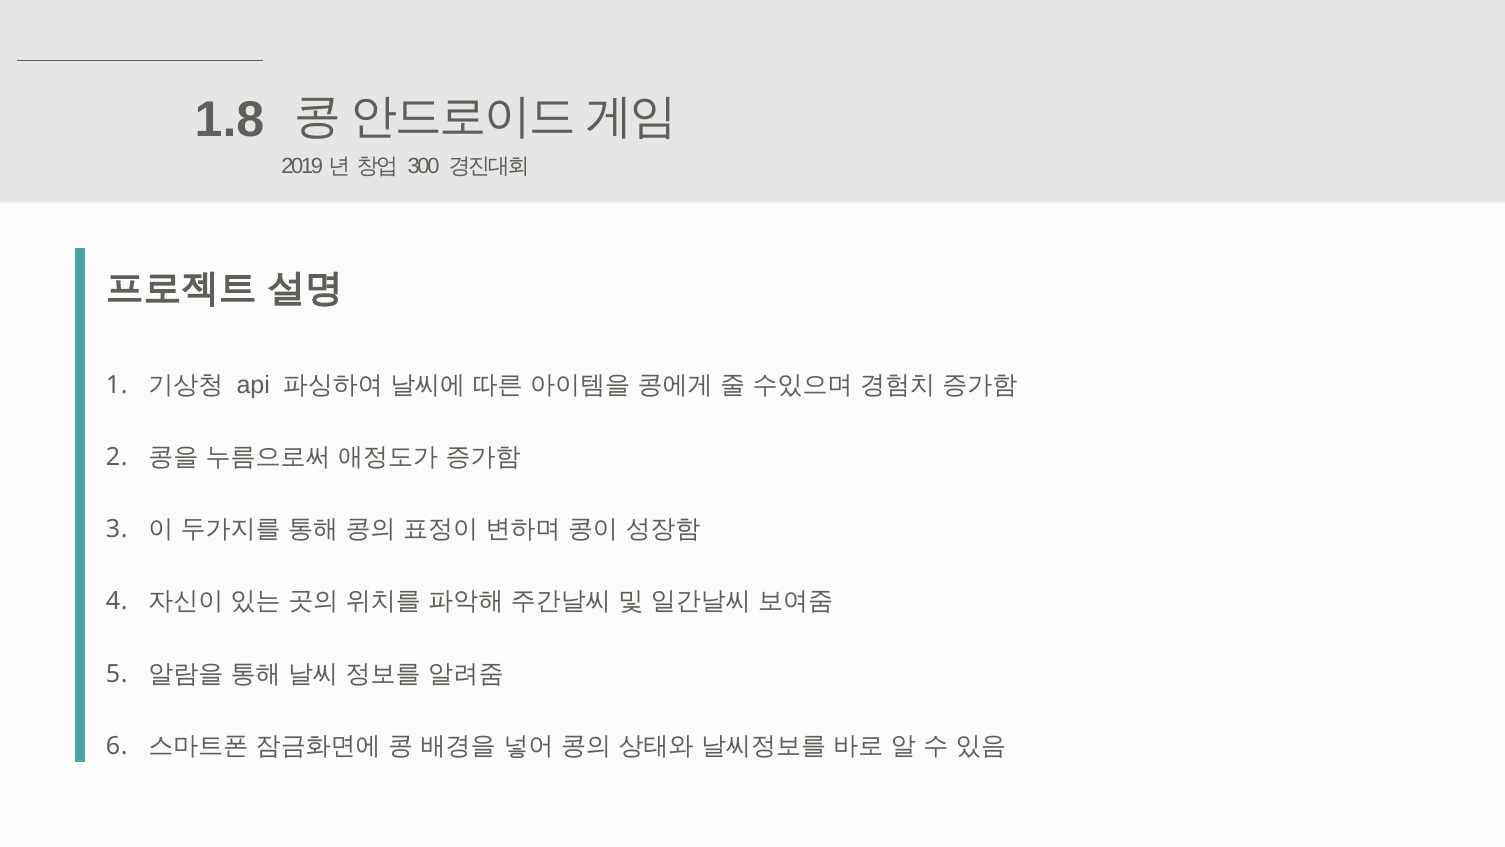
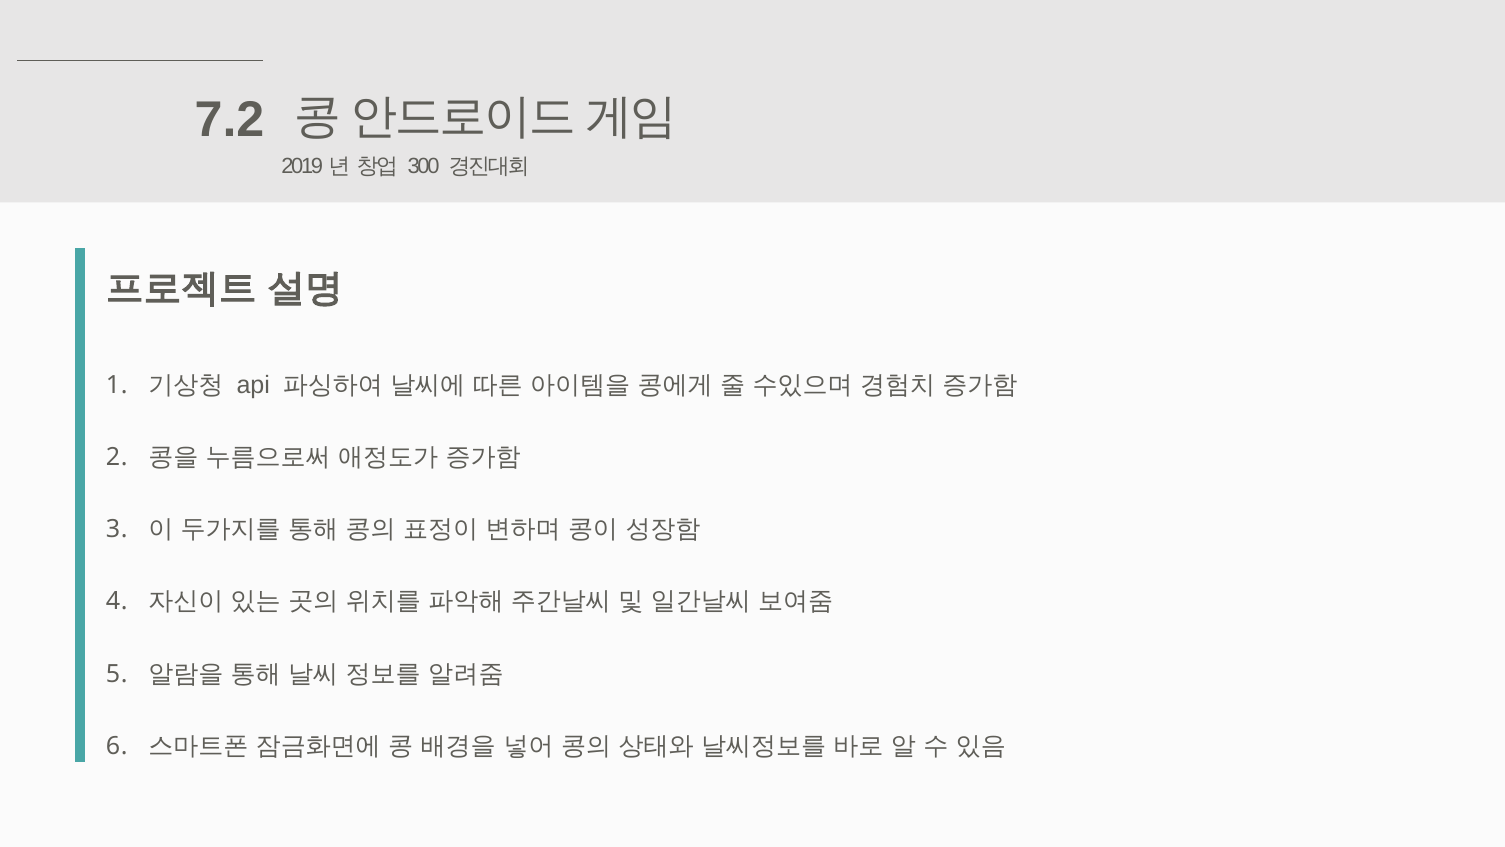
1.8: 1.8 -> 7.2
